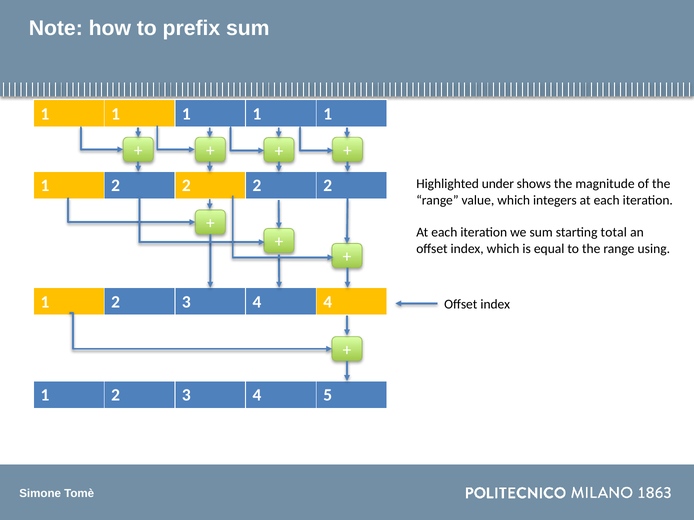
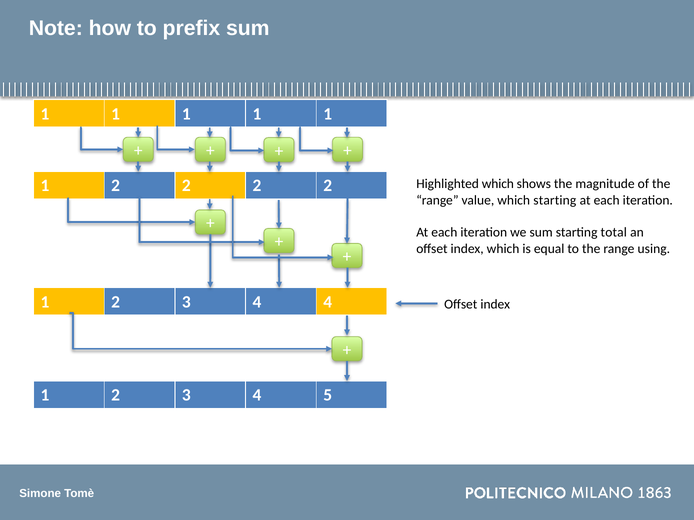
Highlighted under: under -> which
which integers: integers -> starting
